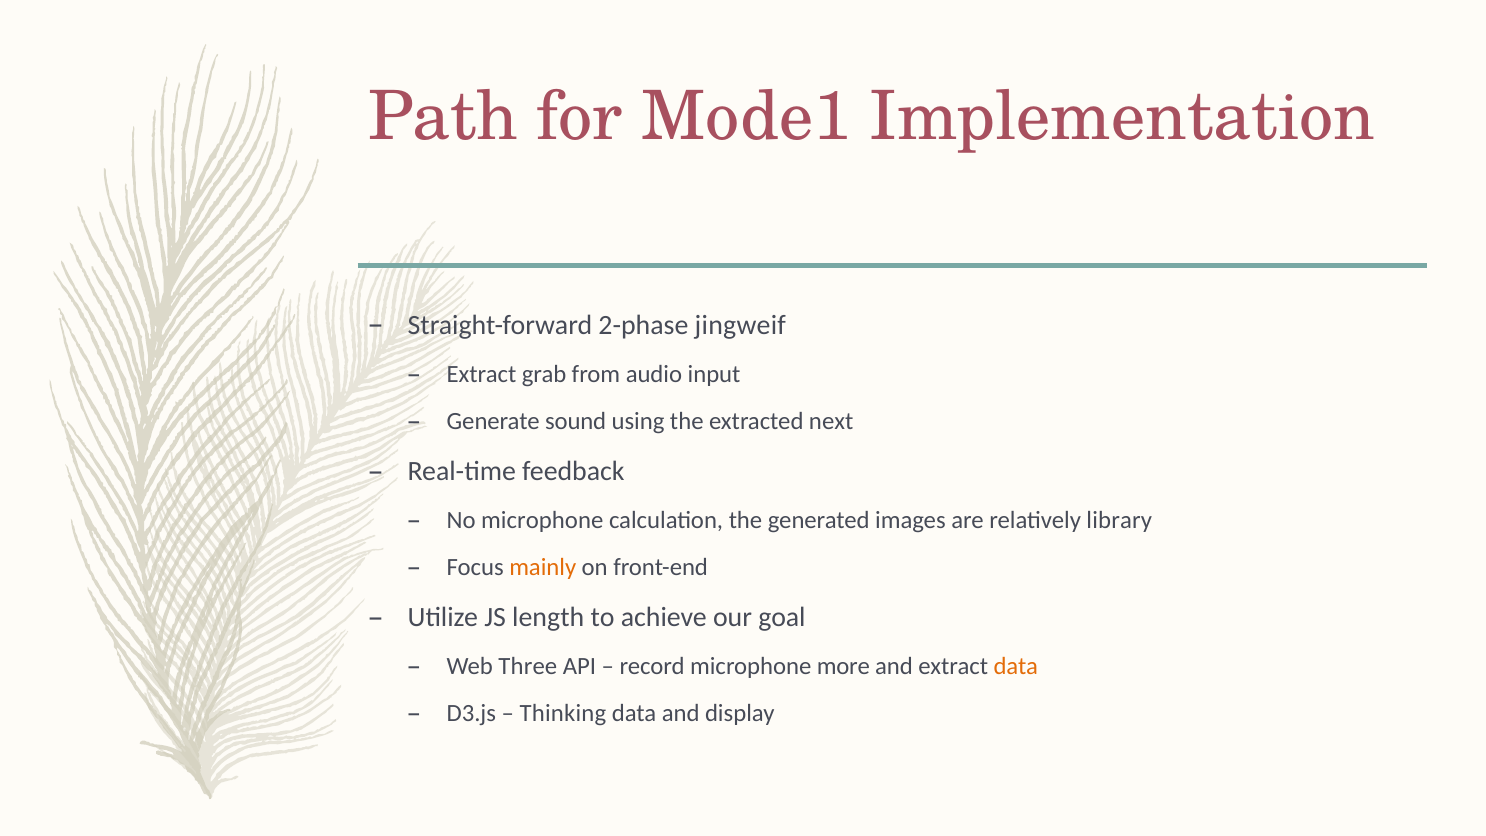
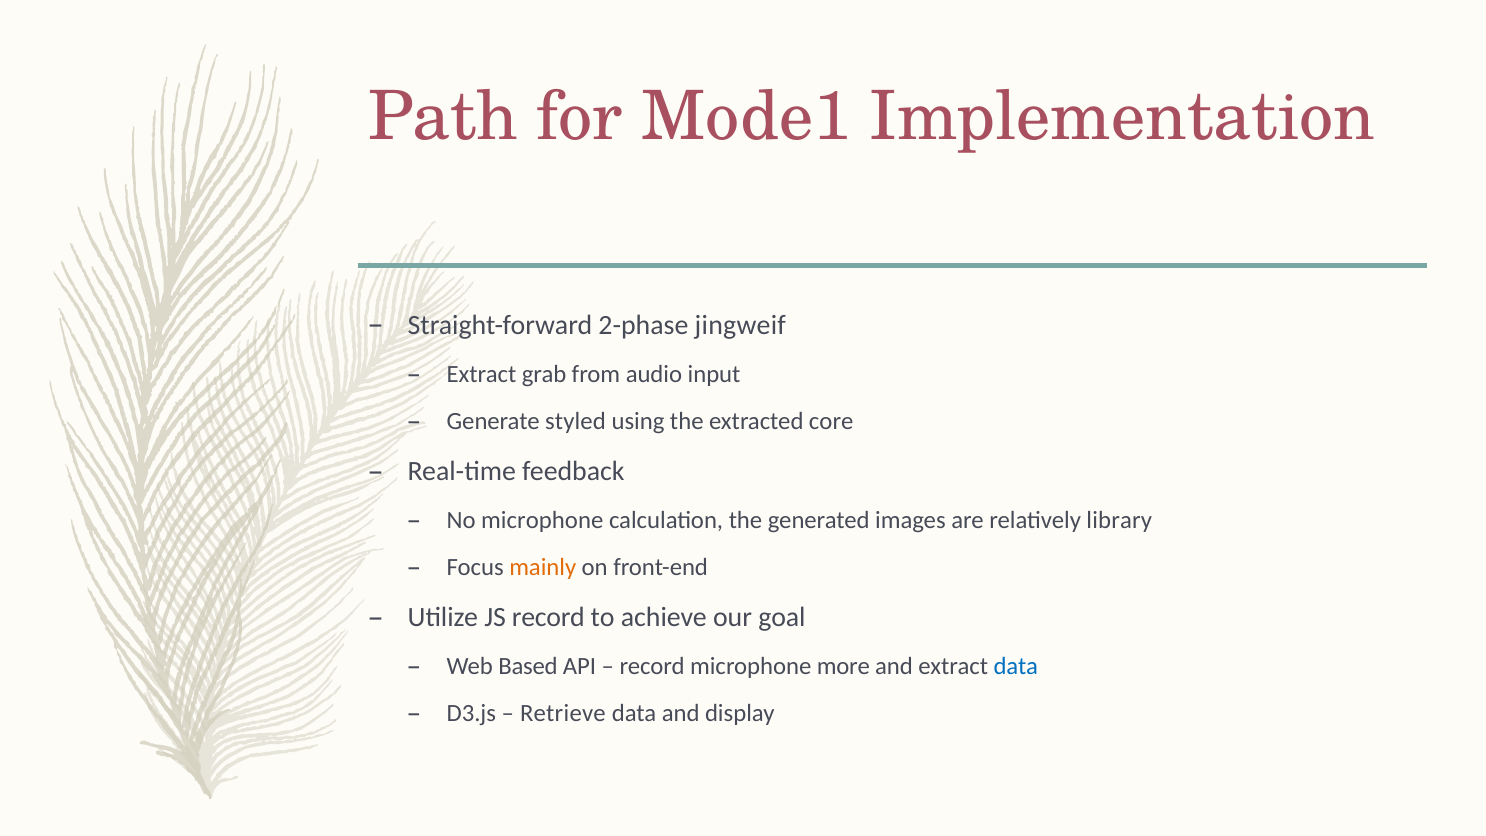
sound: sound -> styled
next: next -> core
JS length: length -> record
Three: Three -> Based
data at (1016, 666) colour: orange -> blue
Thinking: Thinking -> Retrieve
